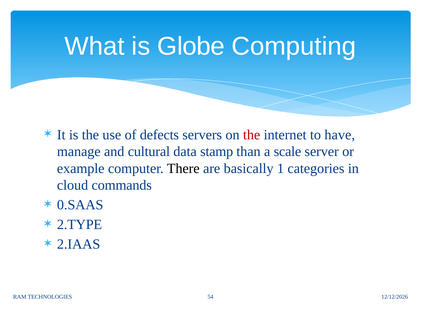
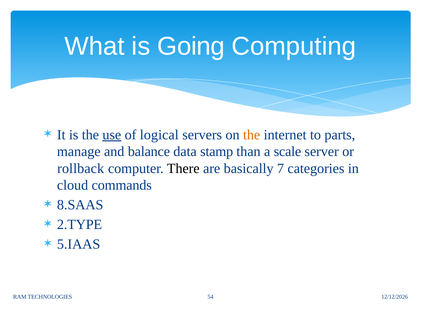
Globe: Globe -> Going
use underline: none -> present
defects: defects -> logical
the at (252, 135) colour: red -> orange
have: have -> parts
cultural: cultural -> balance
example: example -> rollback
1: 1 -> 7
0.SAAS: 0.SAAS -> 8.SAAS
2.IAAS: 2.IAAS -> 5.IAAS
